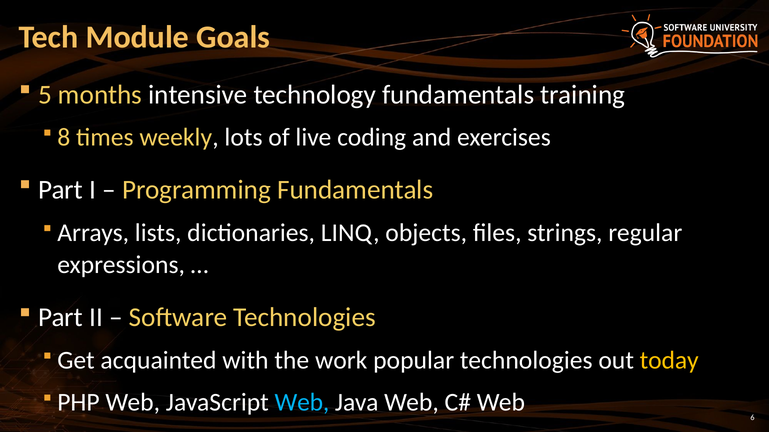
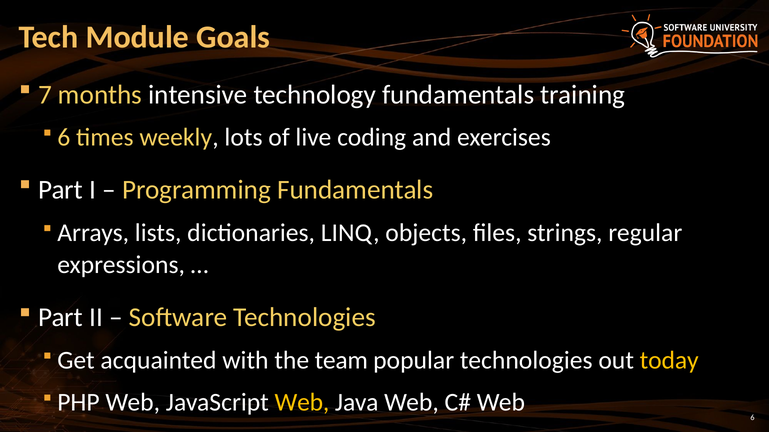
5: 5 -> 7
8 at (64, 138): 8 -> 6
work: work -> team
Web at (302, 403) colour: light blue -> yellow
